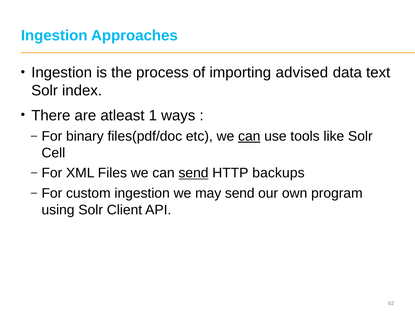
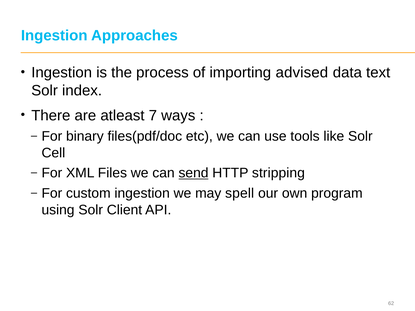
1: 1 -> 7
can at (249, 136) underline: present -> none
backups: backups -> stripping
may send: send -> spell
